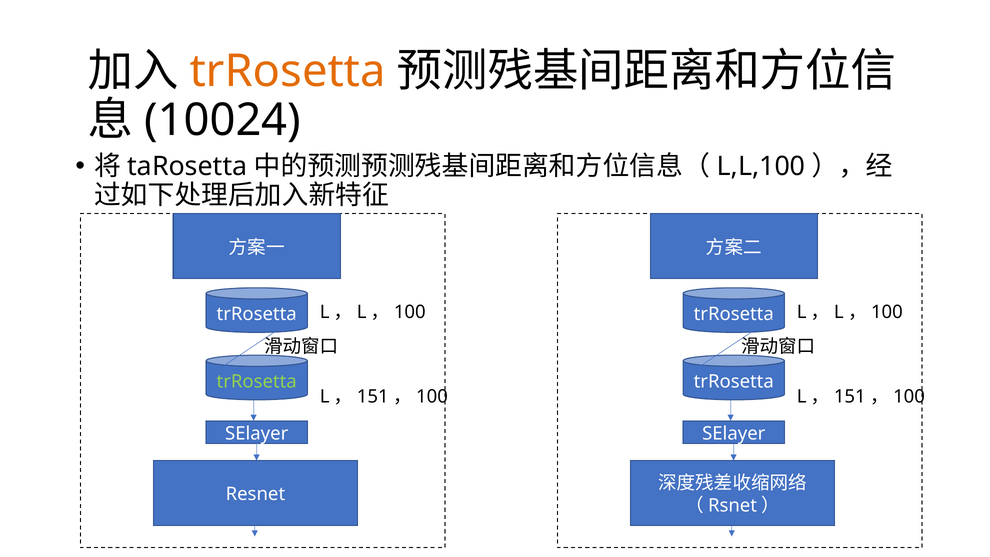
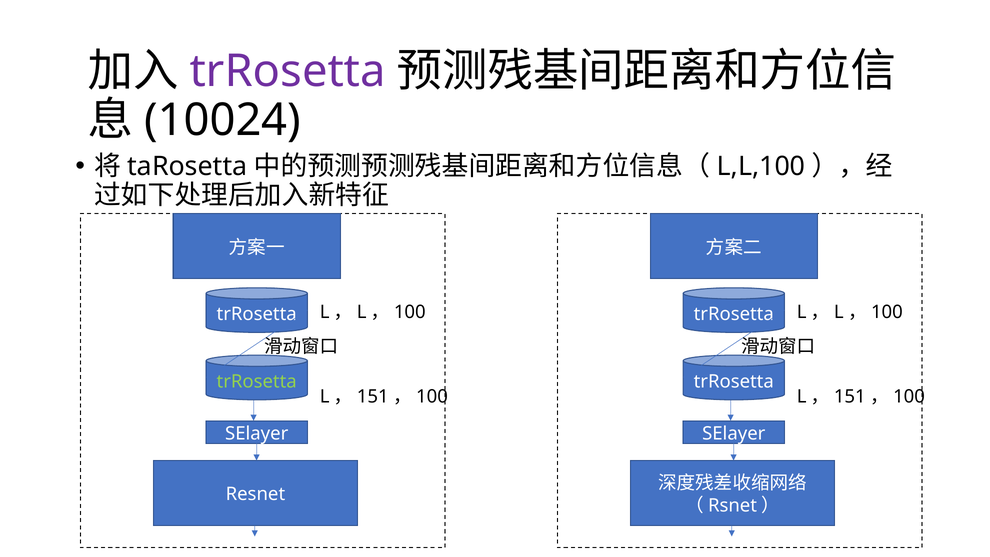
trRosetta at (288, 71) colour: orange -> purple
